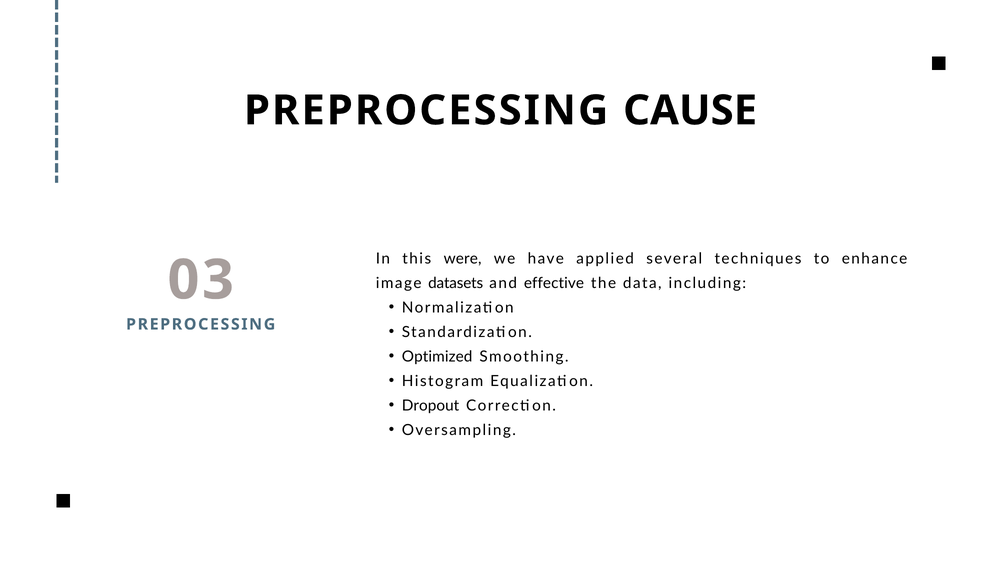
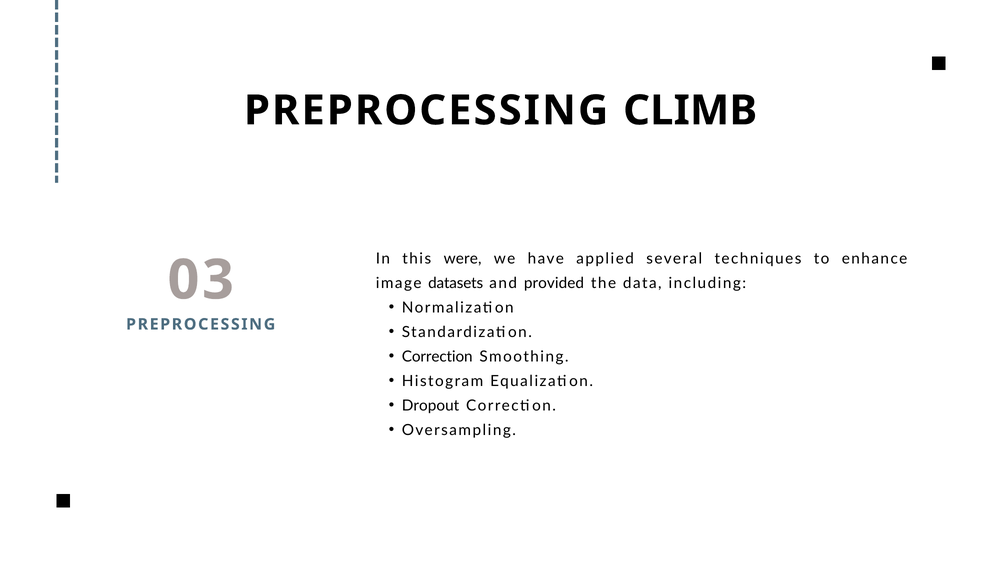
CAUSE: CAUSE -> CLIMB
effective: effective -> provided
Optimized at (437, 356): Optimized -> Correction
